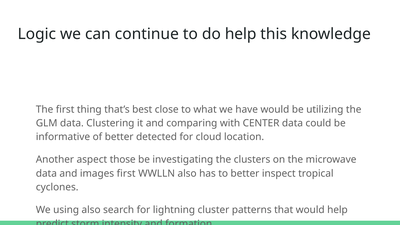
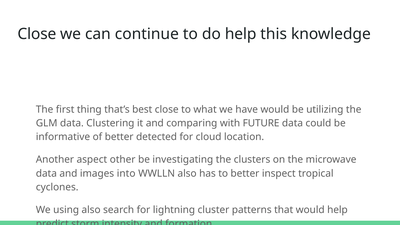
Logic at (37, 34): Logic -> Close
CENTER: CENTER -> FUTURE
those: those -> other
images first: first -> into
